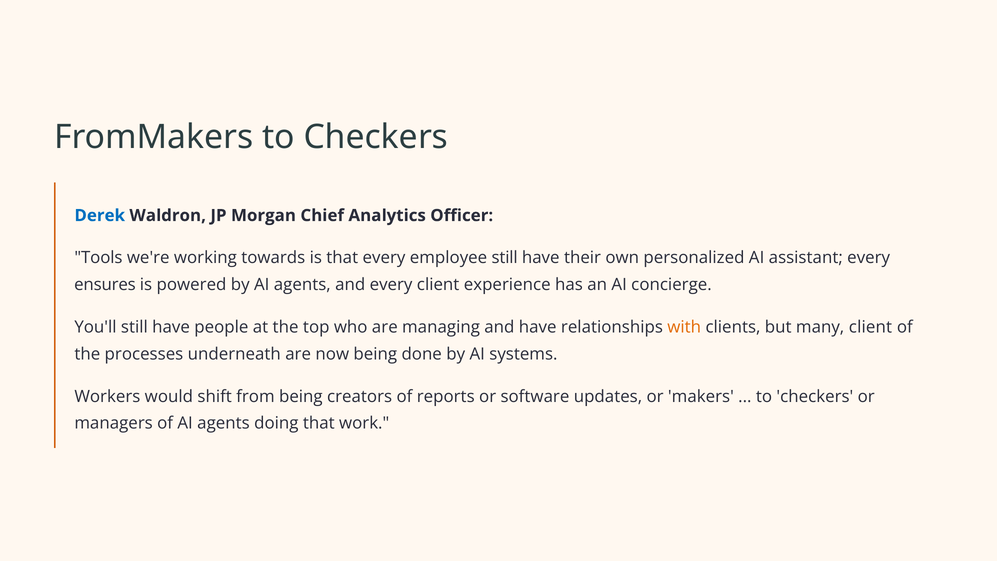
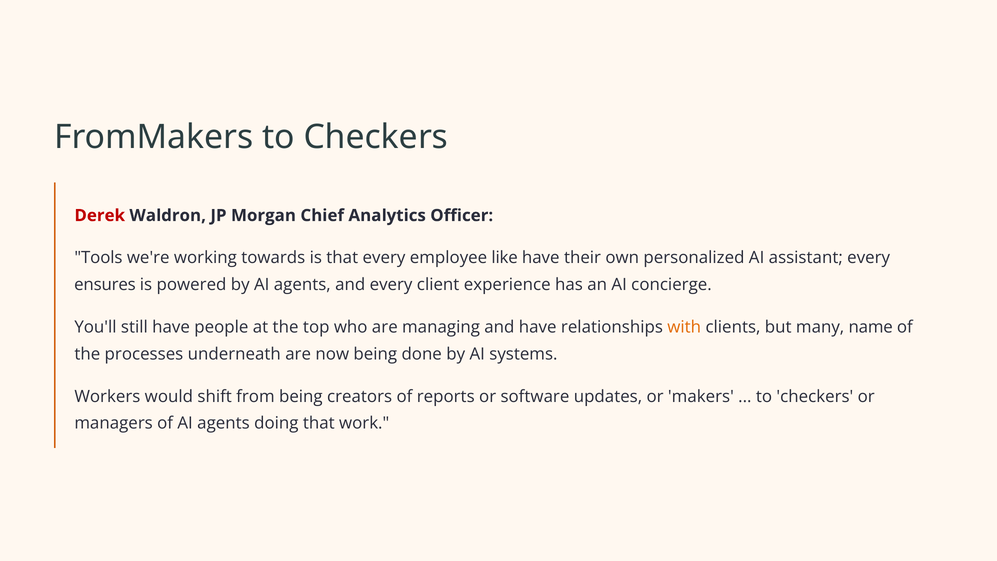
Derek colour: blue -> red
employee still: still -> like
many client: client -> name
